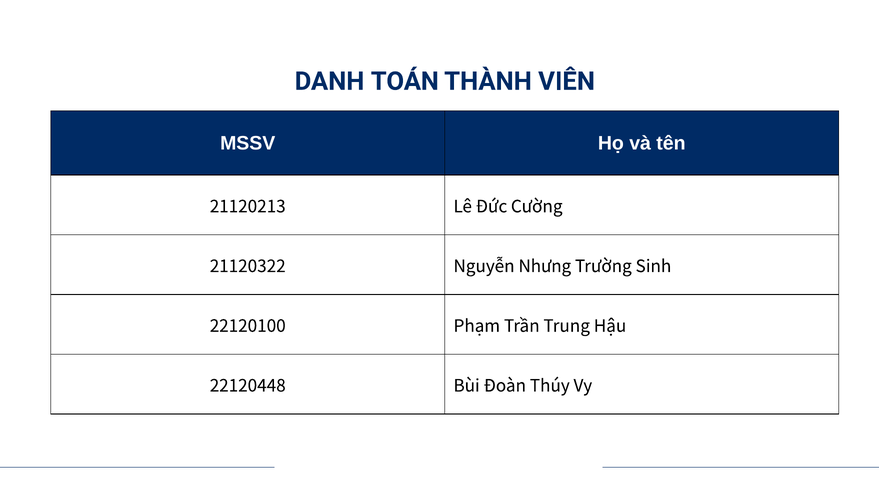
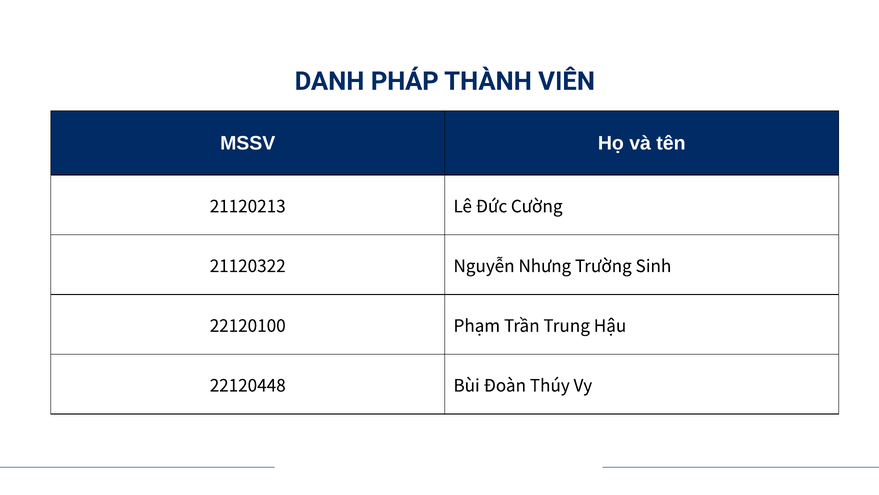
TOÁN: TOÁN -> PHÁP
